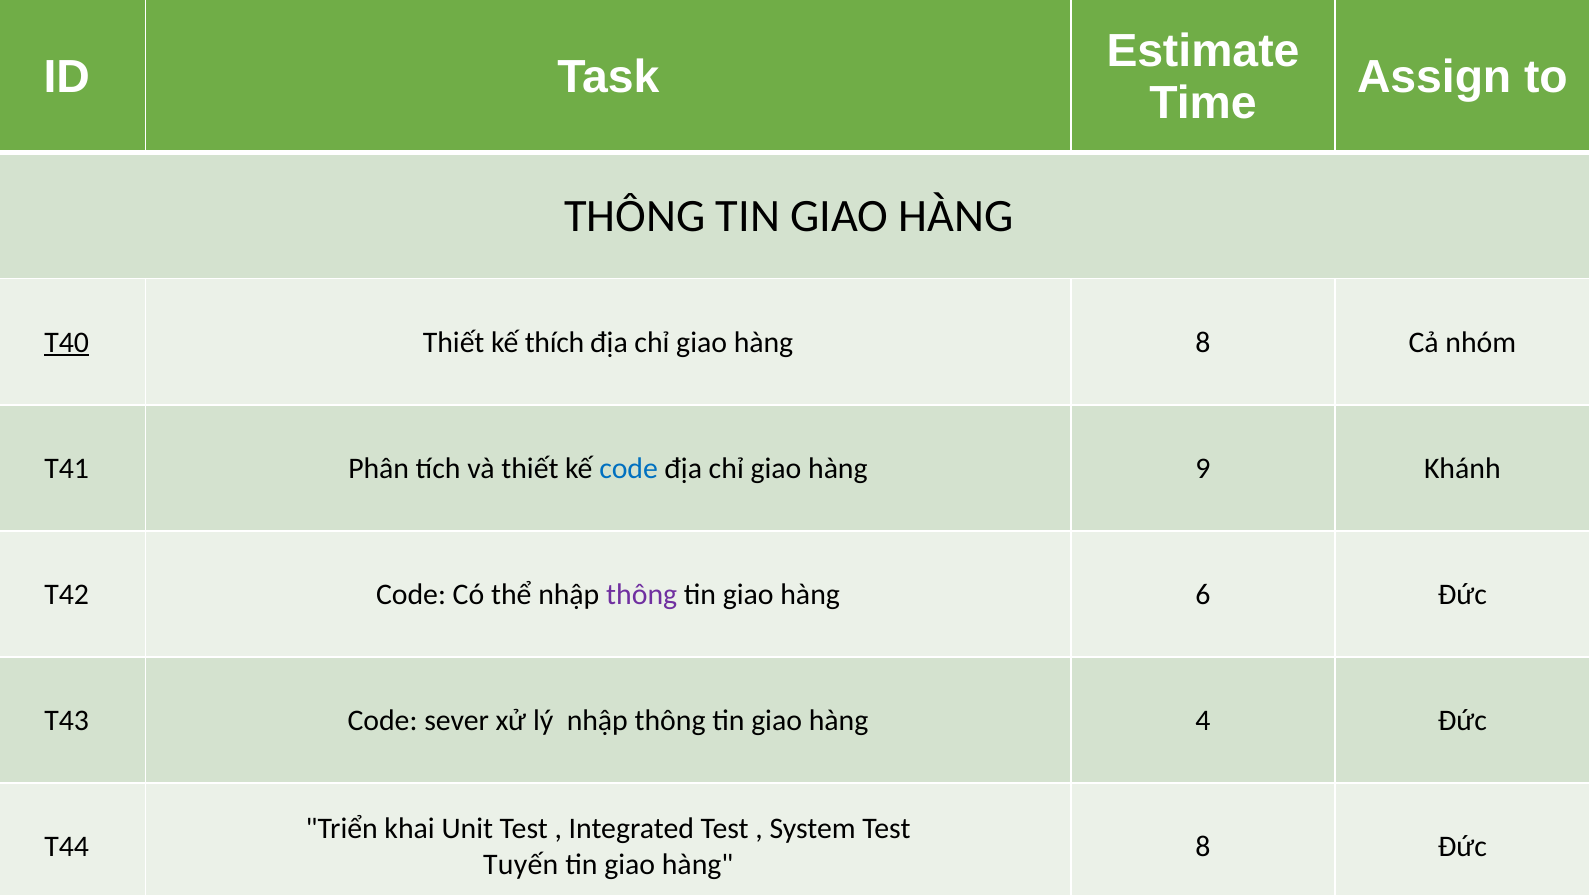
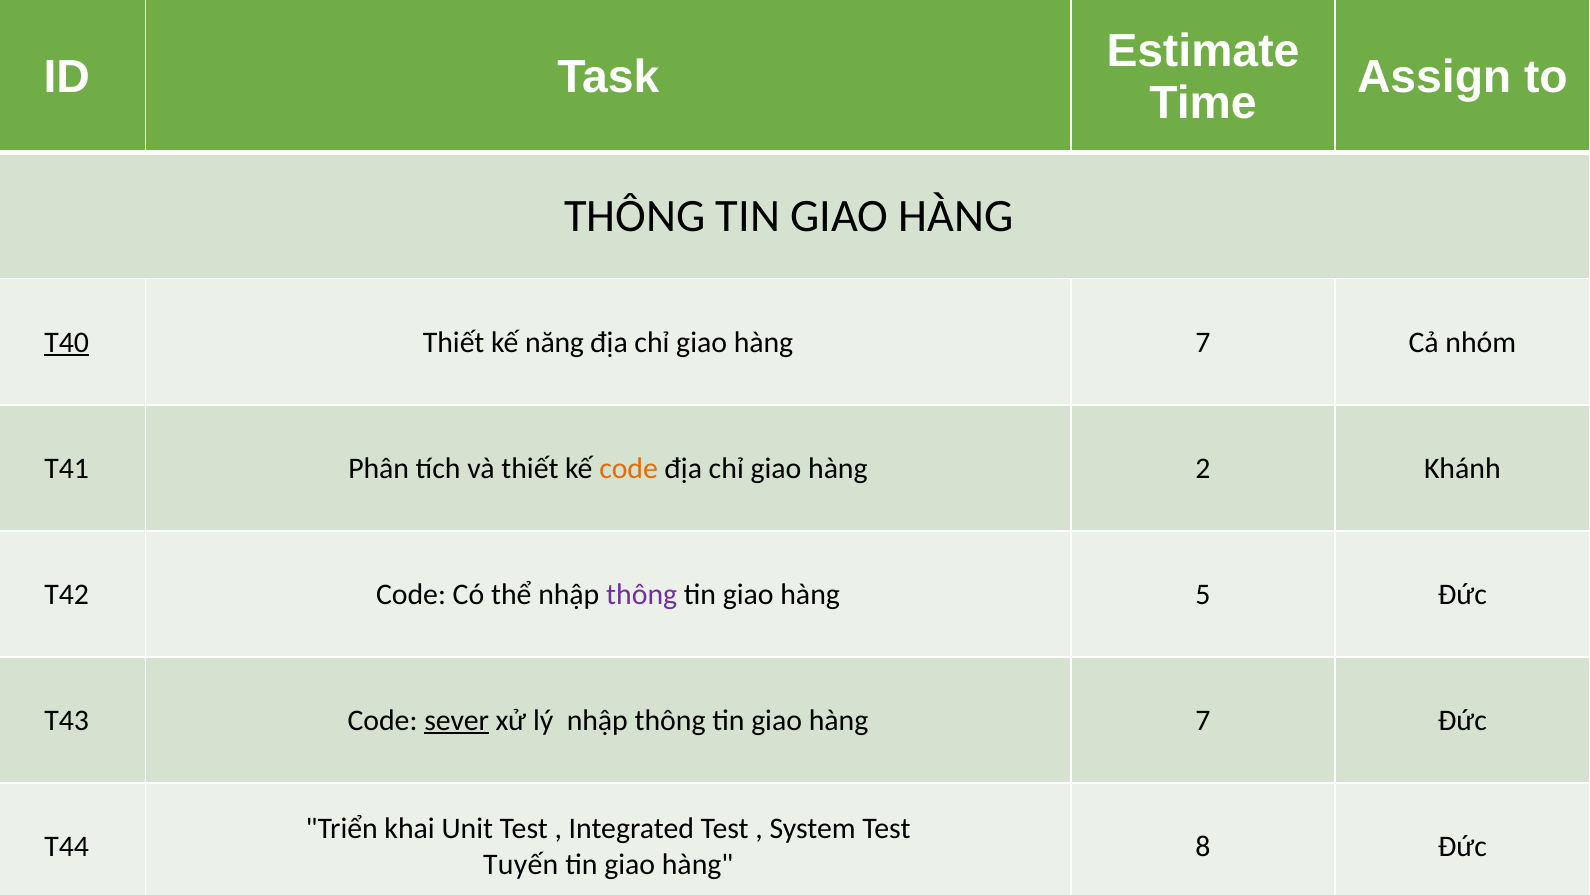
thích: thích -> năng
chỉ giao hàng 8: 8 -> 7
code at (629, 468) colour: blue -> orange
9: 9 -> 2
6: 6 -> 5
sever underline: none -> present
tin giao hàng 4: 4 -> 7
